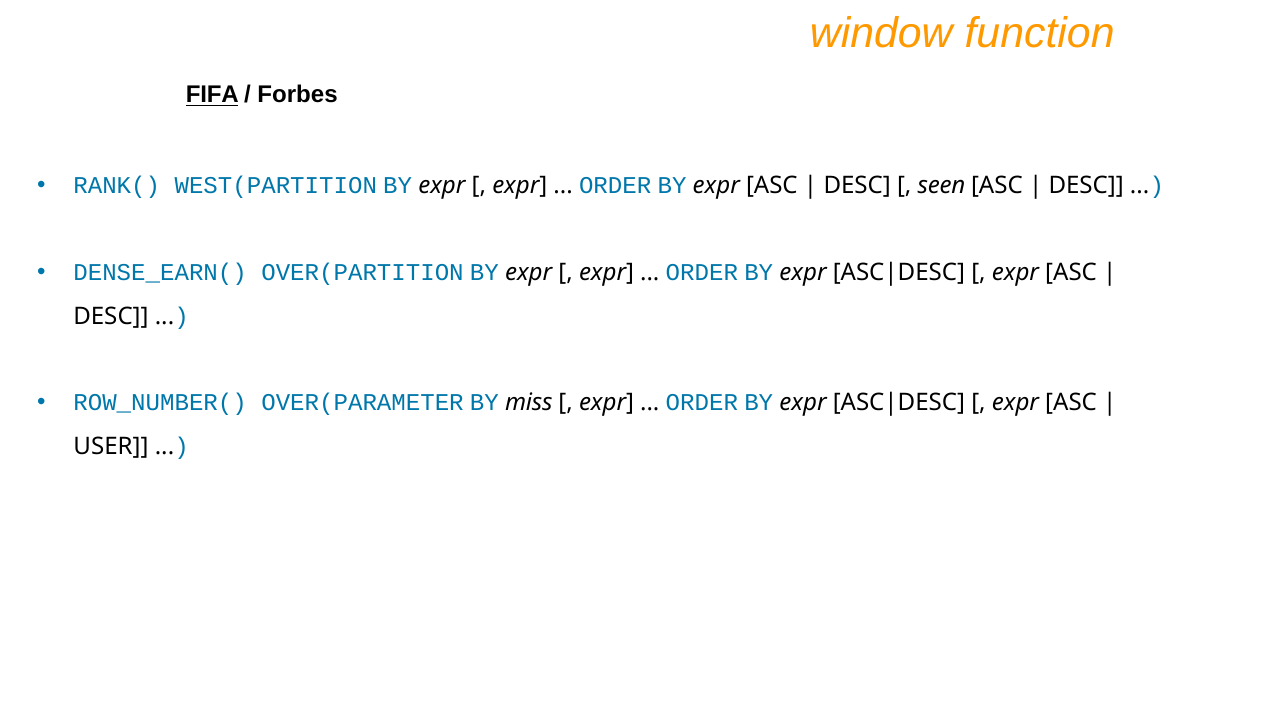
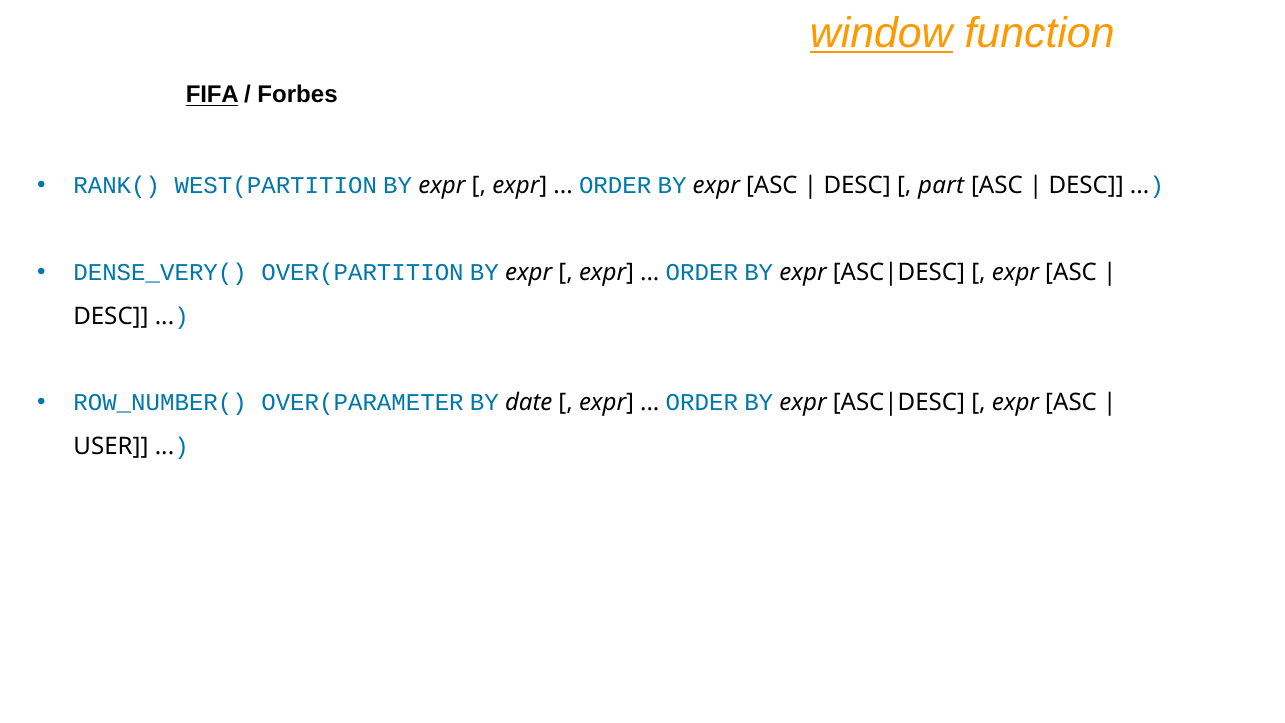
window underline: none -> present
seen: seen -> part
DENSE_EARN(: DENSE_EARN( -> DENSE_VERY(
miss: miss -> date
